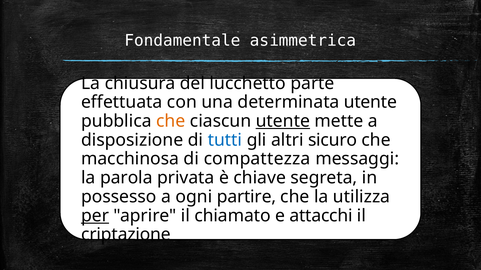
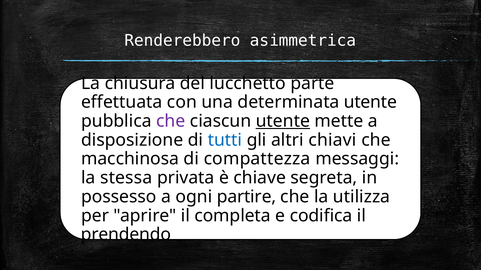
Fondamentale: Fondamentale -> Renderebbero
che at (171, 121) colour: orange -> purple
sicuro: sicuro -> chiavi
parola: parola -> stessa
per underline: present -> none
chiamato: chiamato -> completa
attacchi: attacchi -> codifica
criptazione: criptazione -> prendendo
